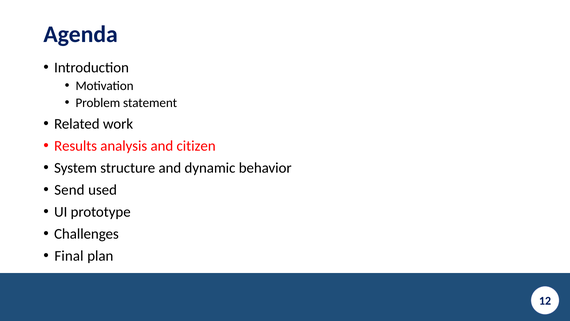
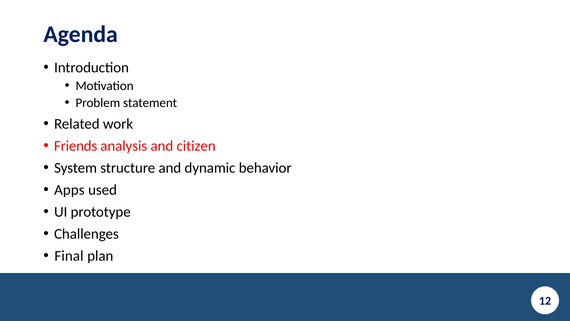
Results: Results -> Friends
Send: Send -> Apps
